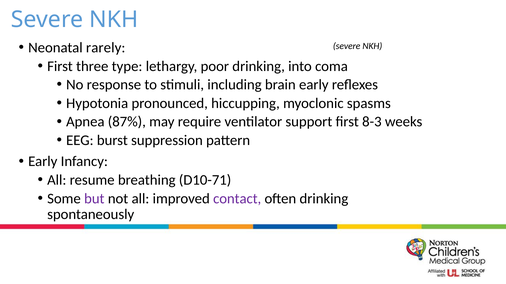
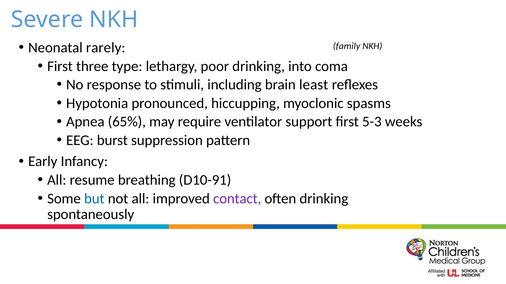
severe at (347, 46): severe -> family
brain early: early -> least
87%: 87% -> 65%
8-3: 8-3 -> 5-3
D10-71: D10-71 -> D10-91
but colour: purple -> blue
